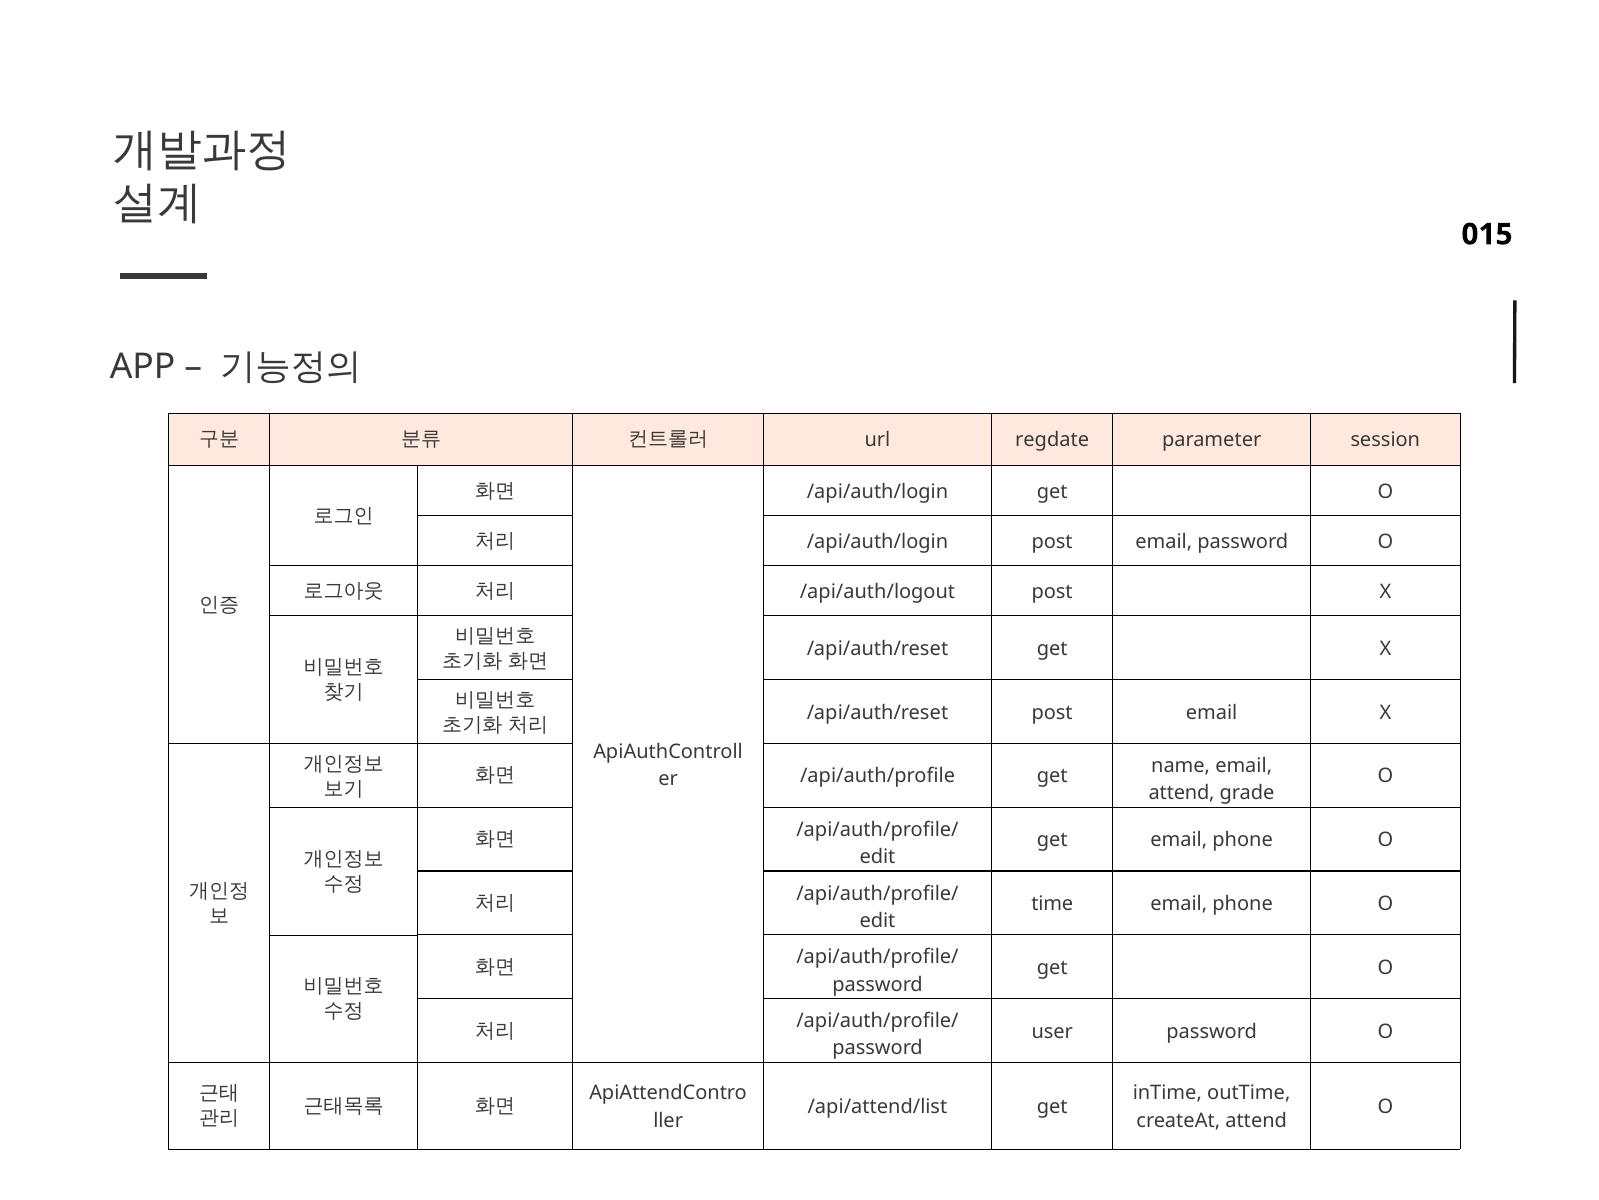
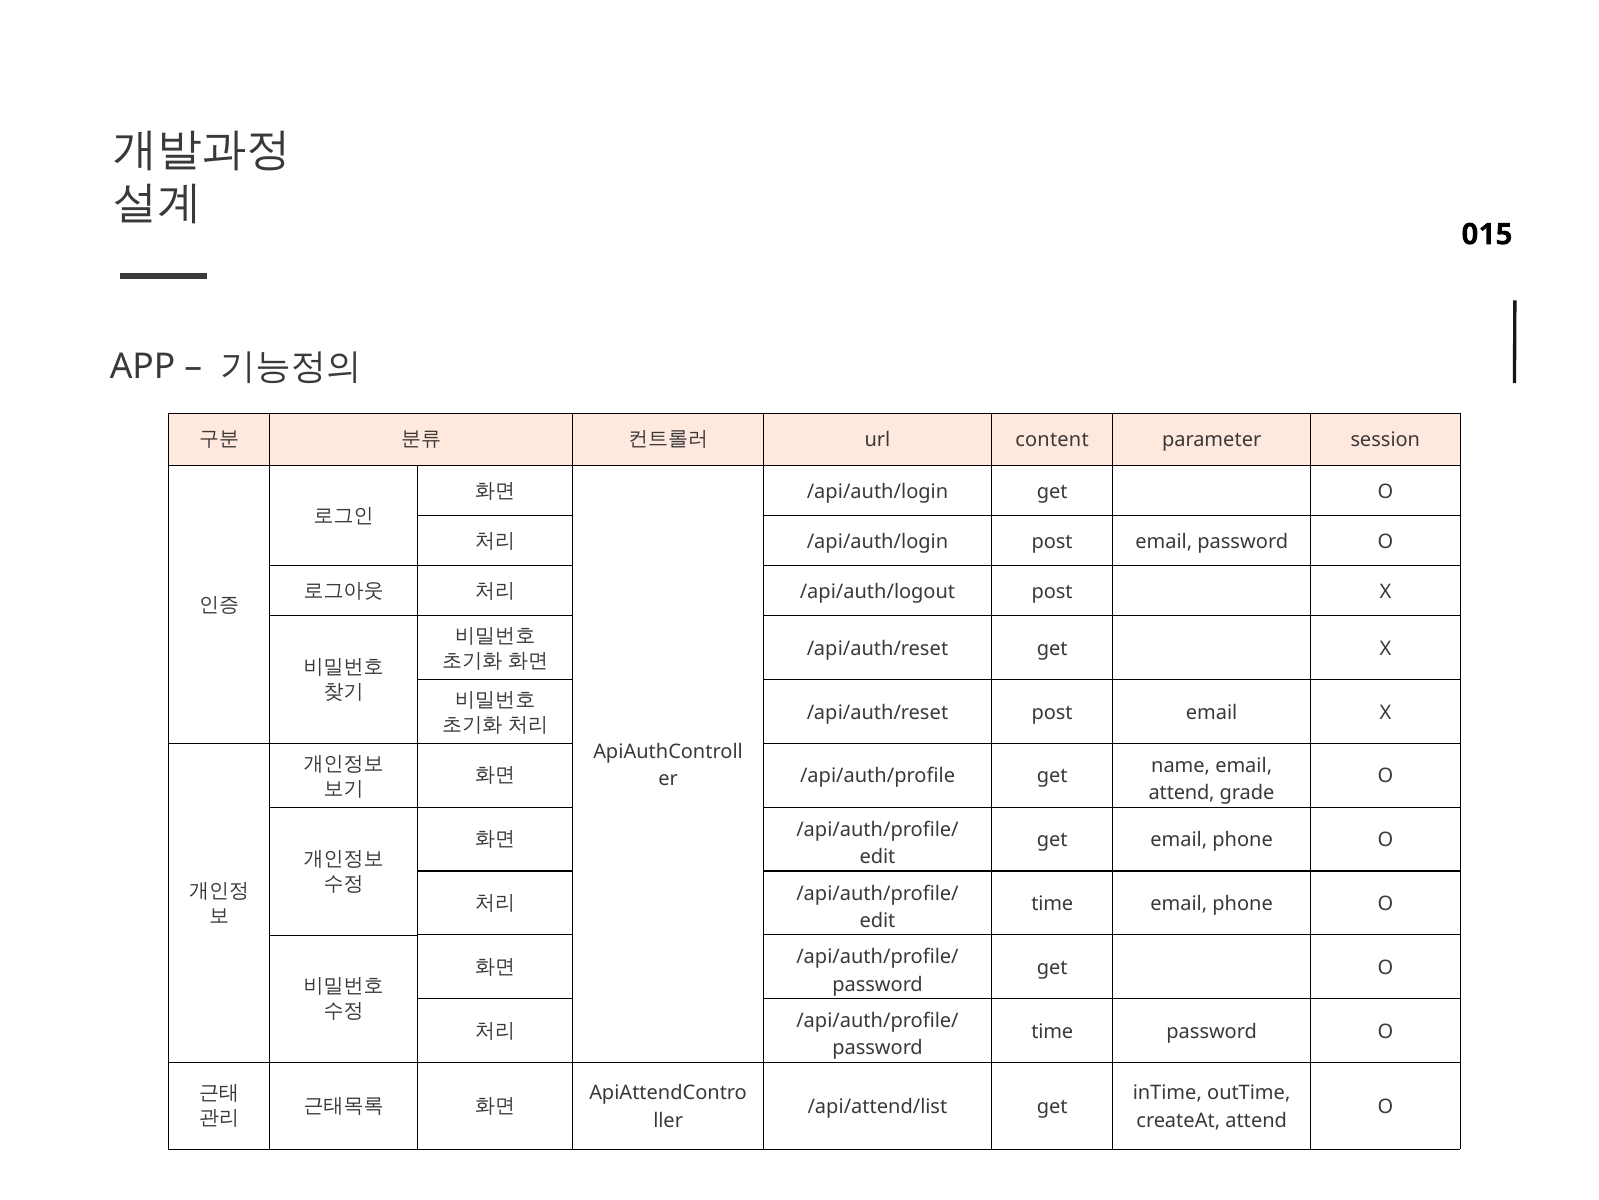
regdate: regdate -> content
user at (1052, 1031): user -> time
